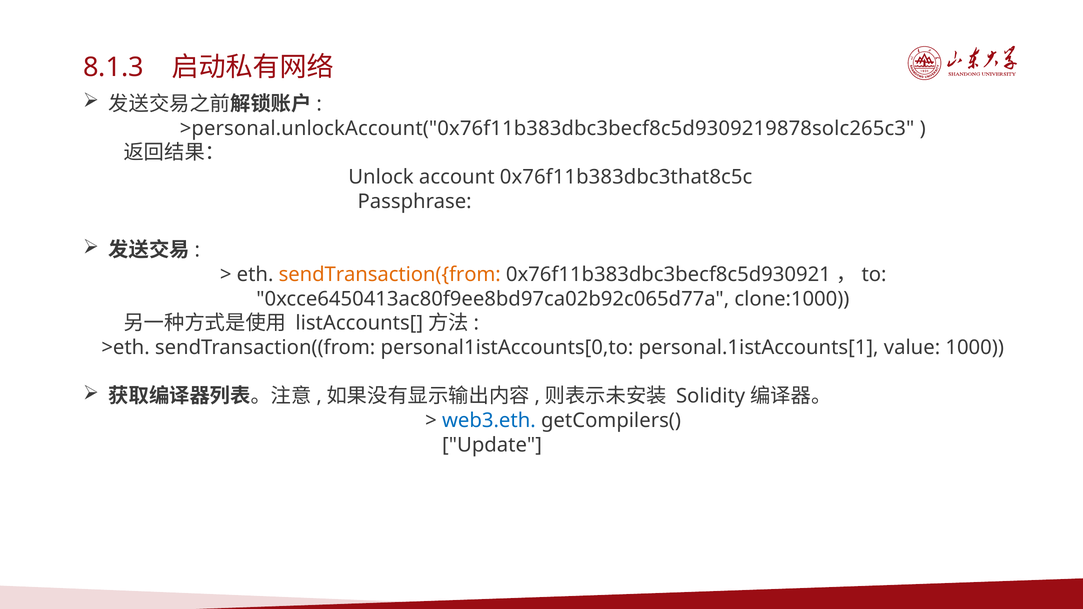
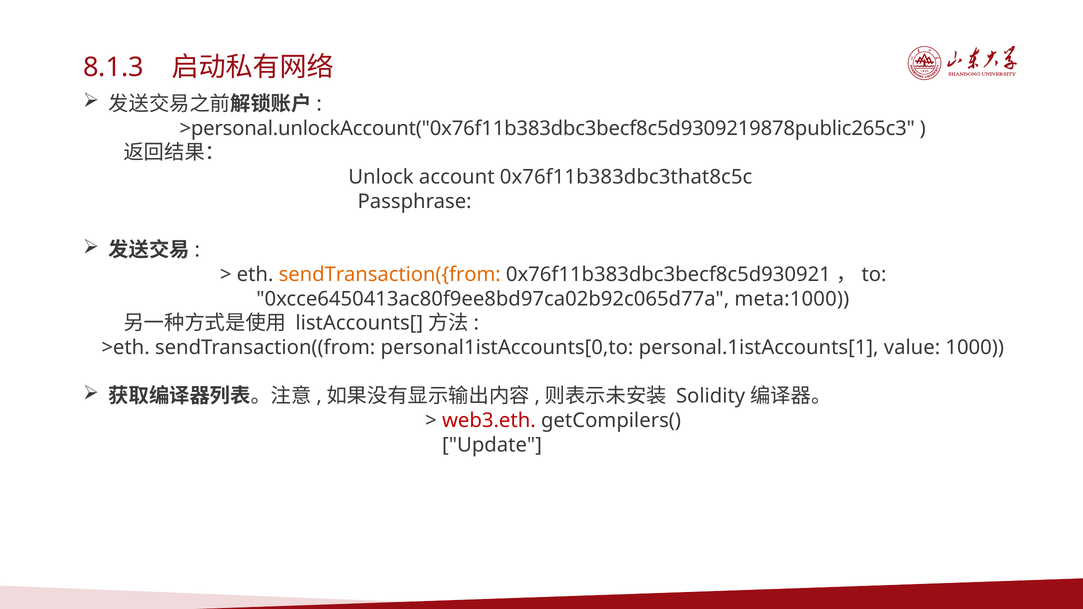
>personal.unlockAccount("0x76f11b383dbc3becf8c5d9309219878solc265c3: >personal.unlockAccount("0x76f11b383dbc3becf8c5d9309219878solc265c3 -> >personal.unlockAccount("0x76f11b383dbc3becf8c5d9309219878public265c3
clone:1000: clone:1000 -> meta:1000
web3.eth colour: blue -> red
